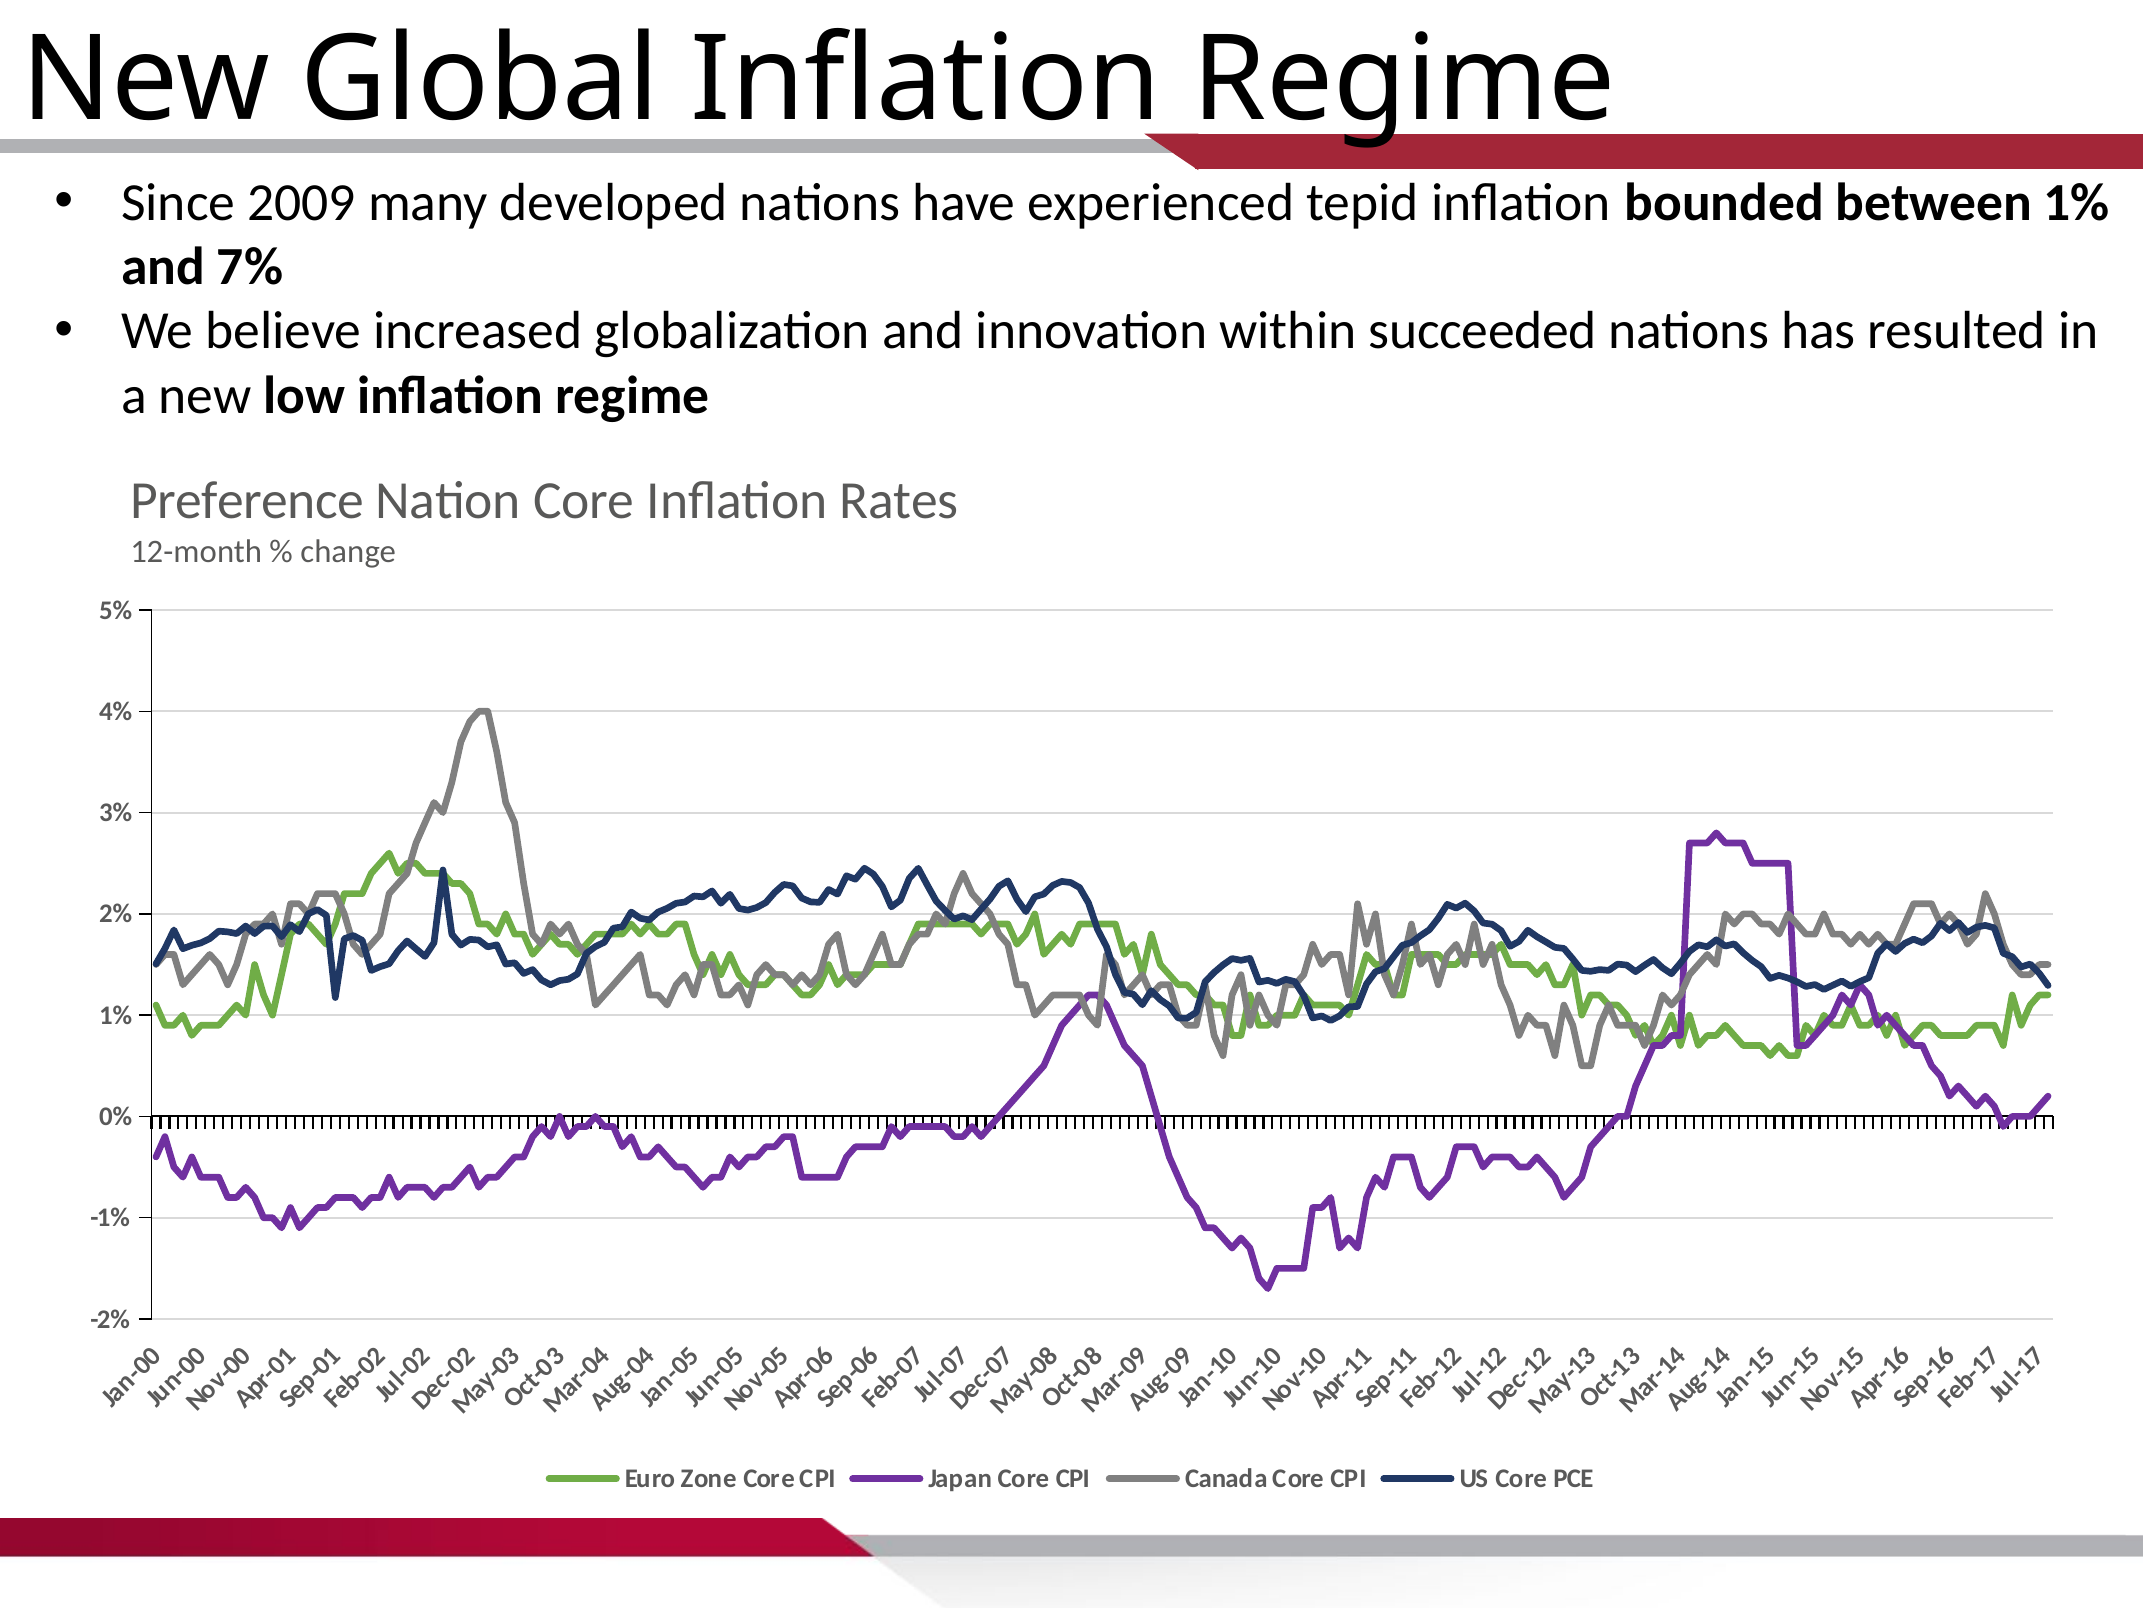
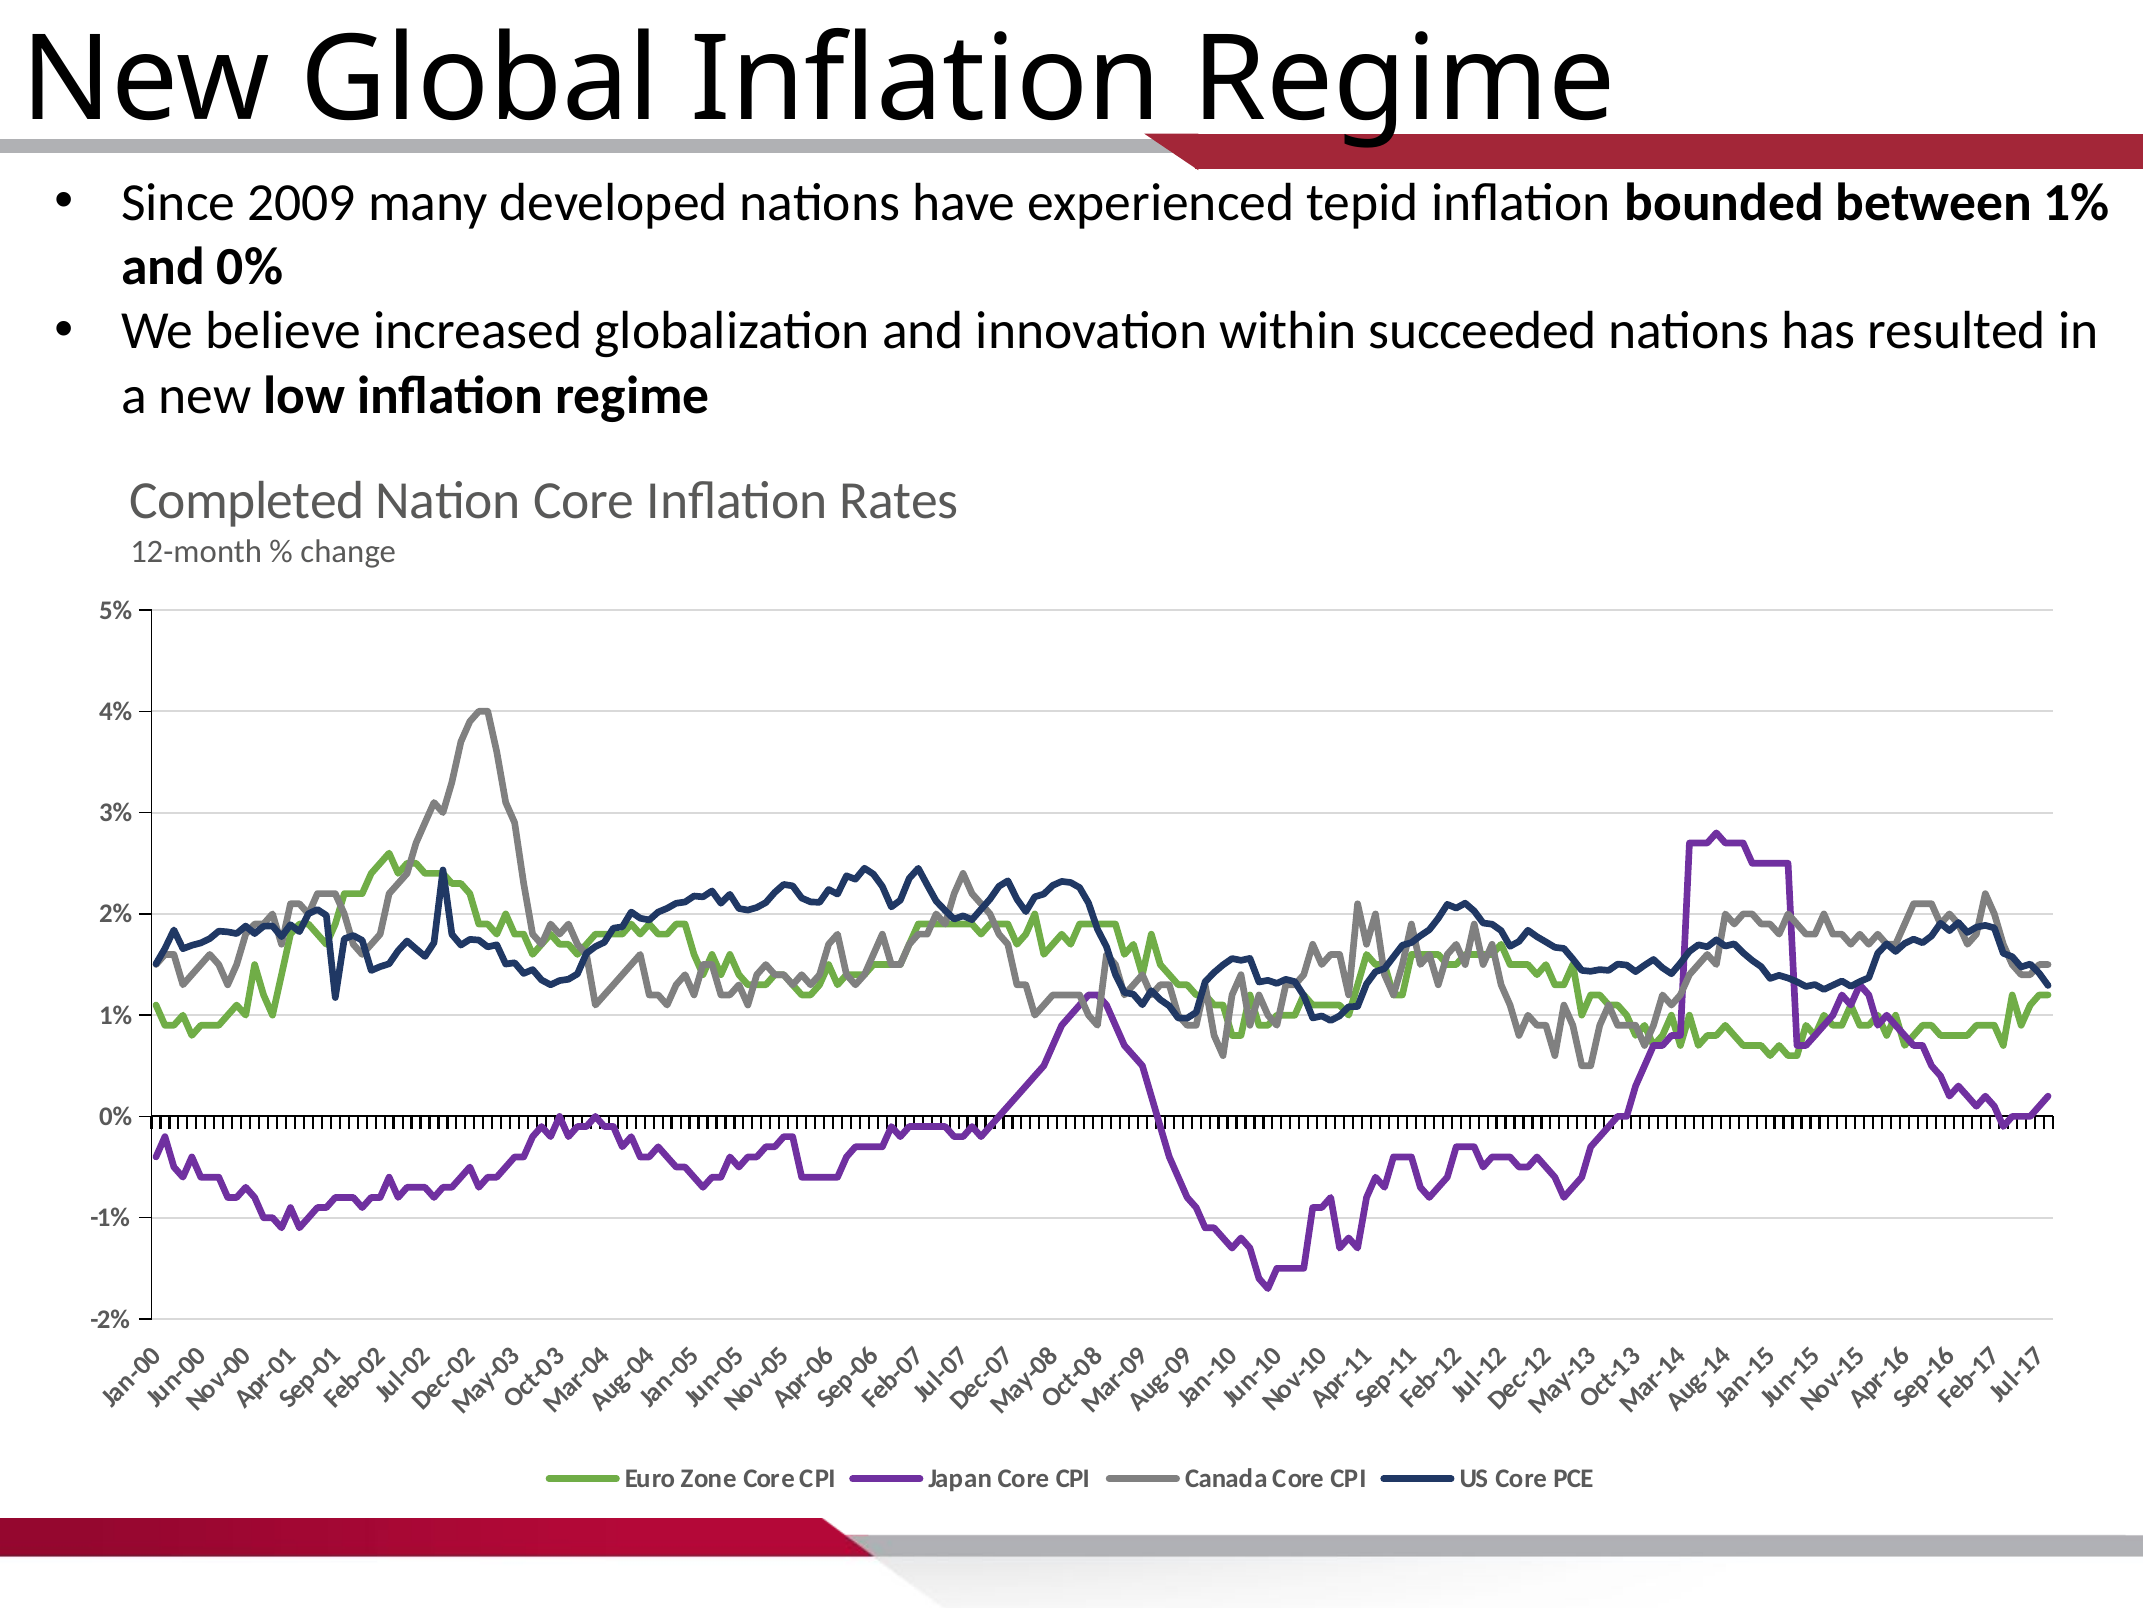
and 7%: 7% -> 0%
Preference: Preference -> Completed
